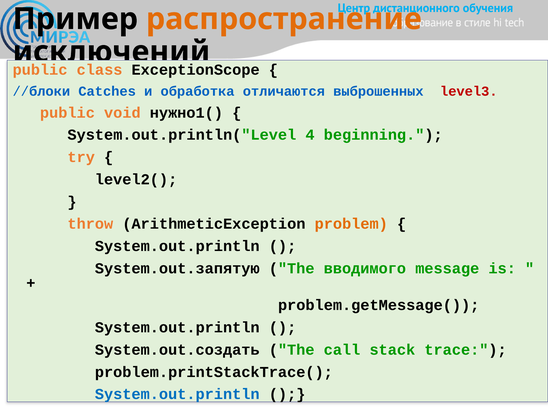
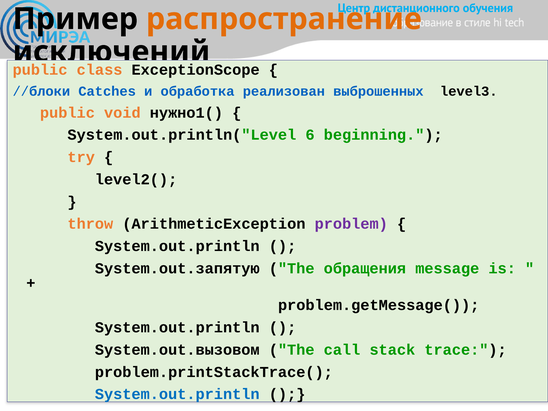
отличаются: отличаются -> реализован
level3 colour: red -> black
4: 4 -> 6
problem colour: orange -> purple
вводимого: вводимого -> обращения
System.out.создать: System.out.создать -> System.out.вызовом
